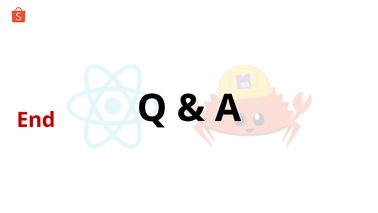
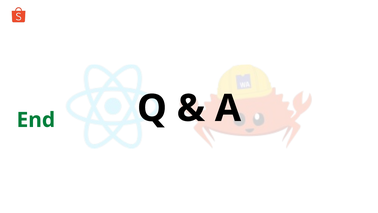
End colour: red -> green
